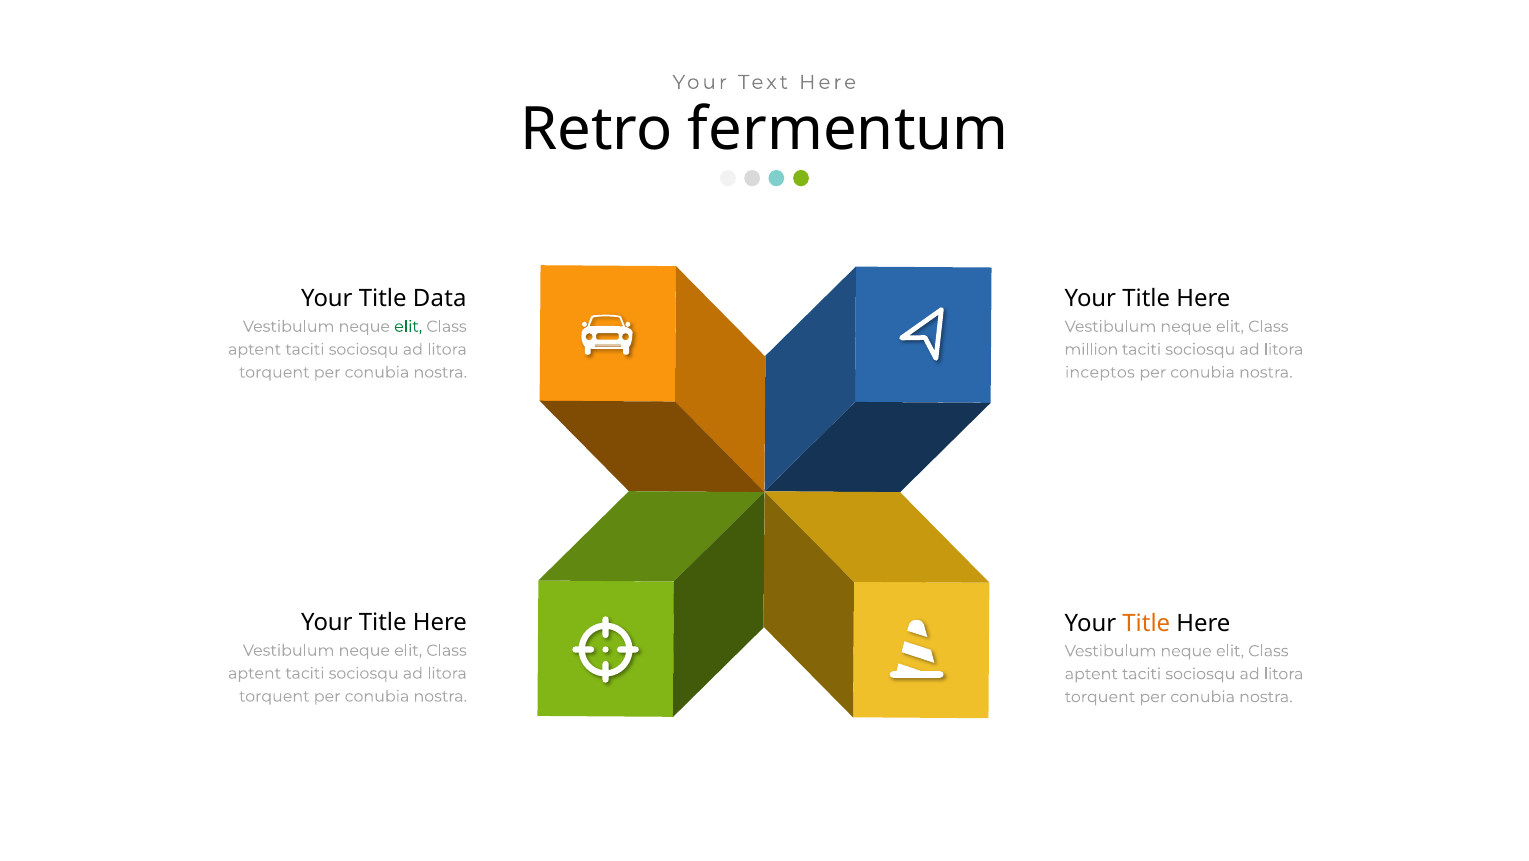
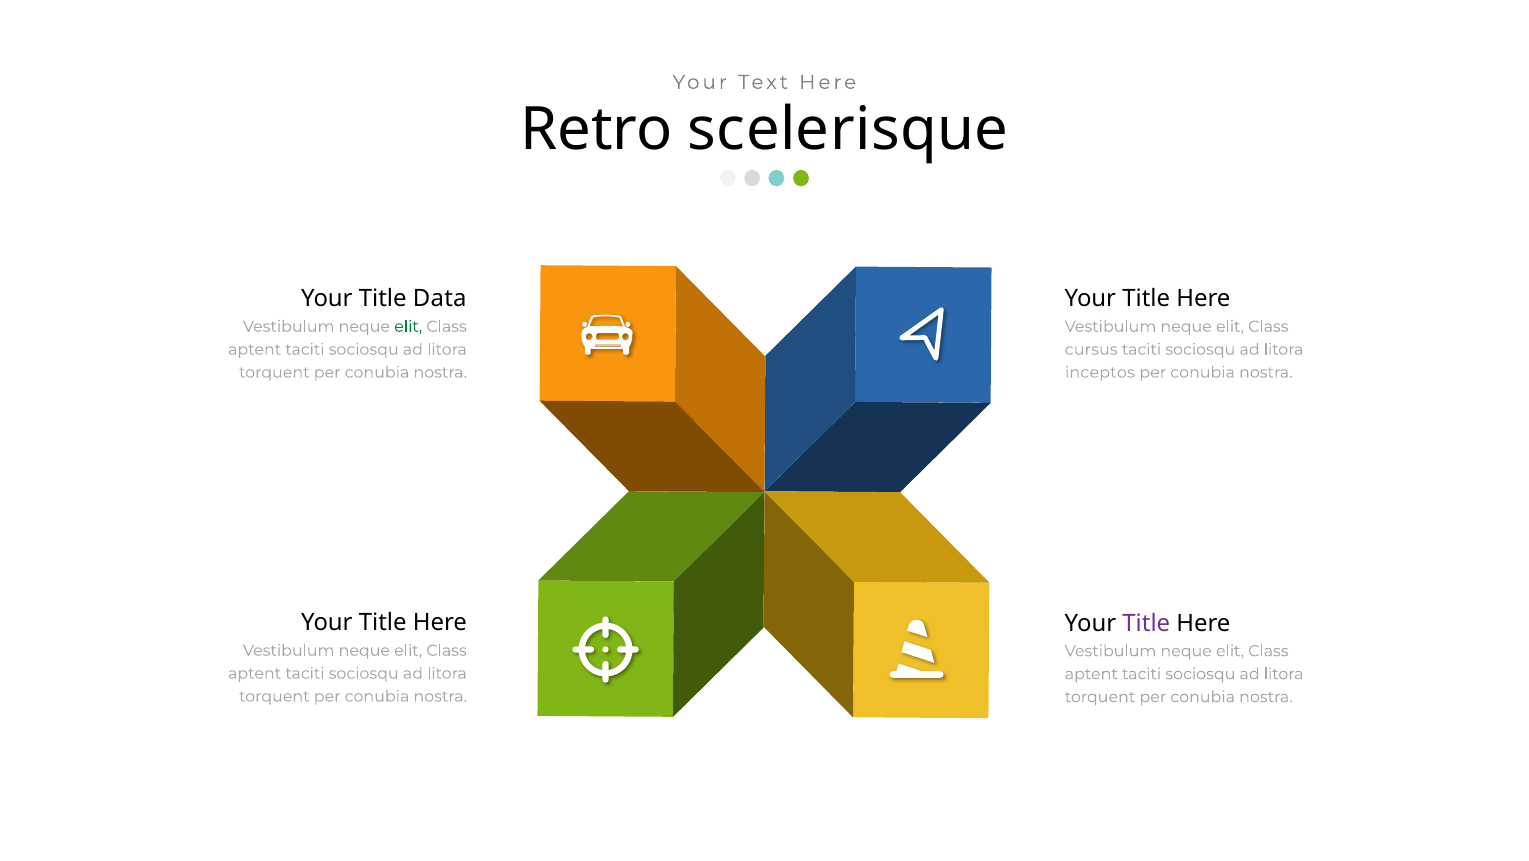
fermentum: fermentum -> scelerisque
million: million -> cursus
Title at (1146, 624) colour: orange -> purple
